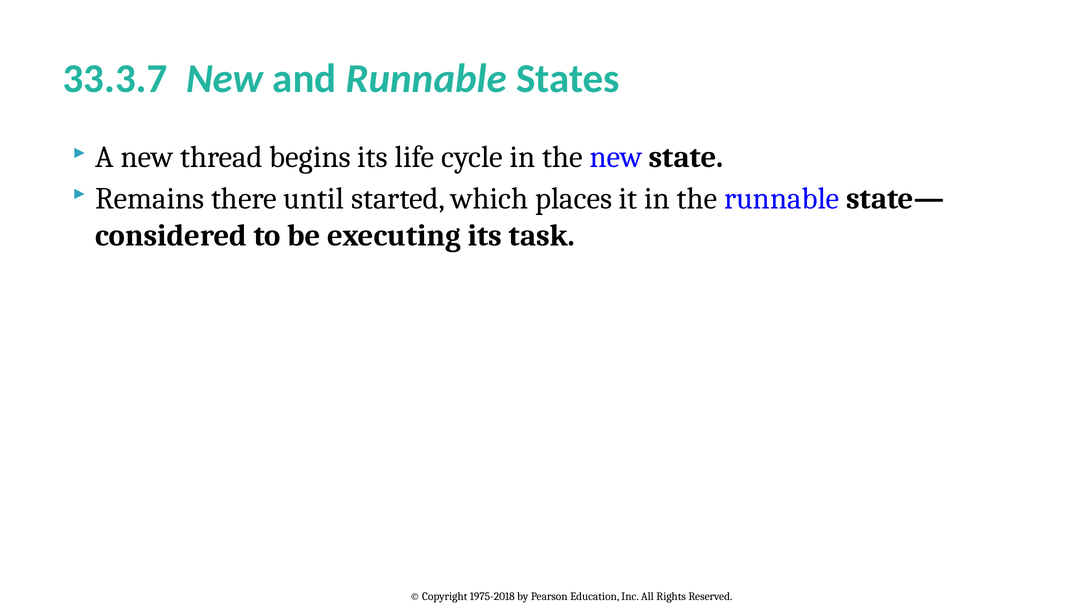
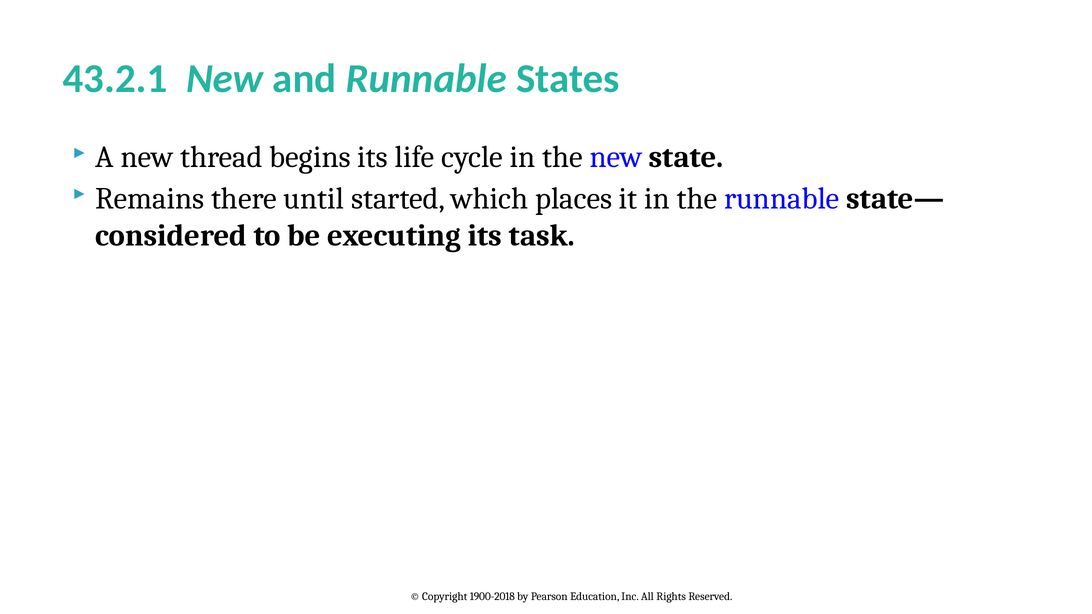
33.3.7: 33.3.7 -> 43.2.1
1975-2018: 1975-2018 -> 1900-2018
